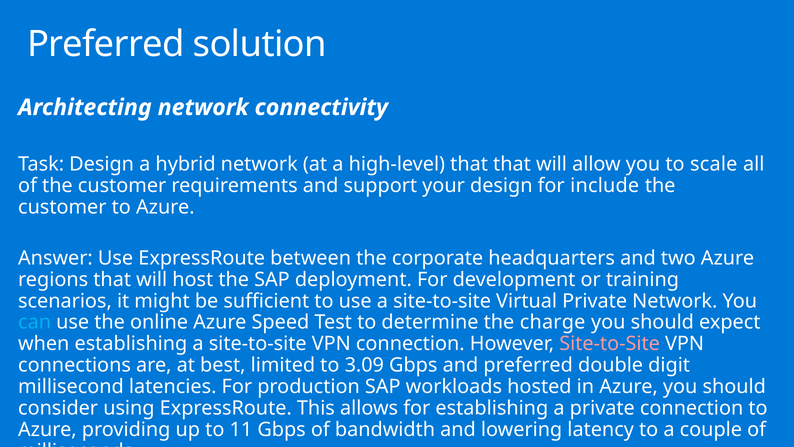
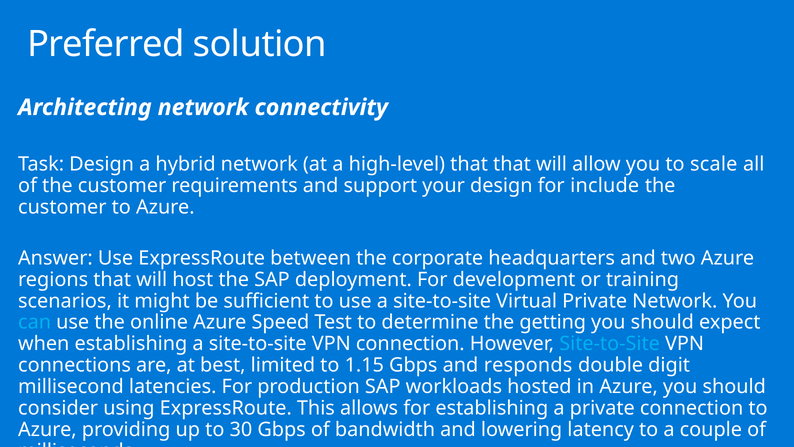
charge: charge -> getting
Site-to-Site at (610, 344) colour: pink -> light blue
3.09: 3.09 -> 1.15
and preferred: preferred -> responds
11: 11 -> 30
